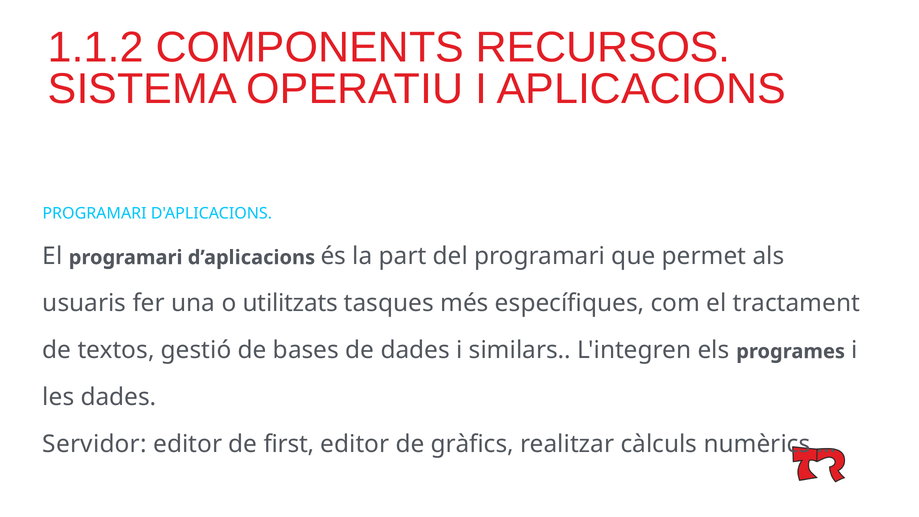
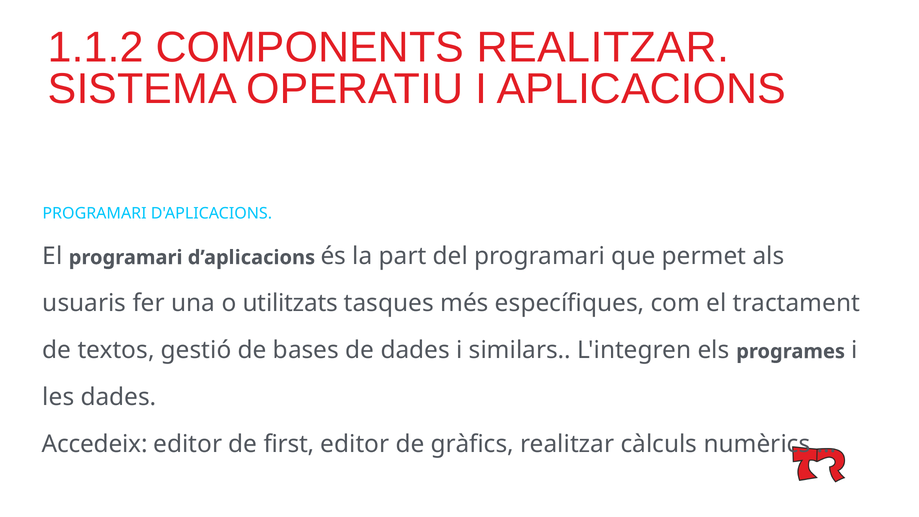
COMPONENTS RECURSOS: RECURSOS -> REALITZAR
Servidor: Servidor -> Accedeix
